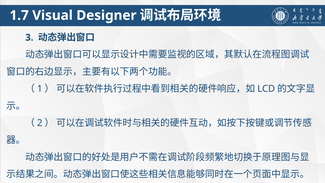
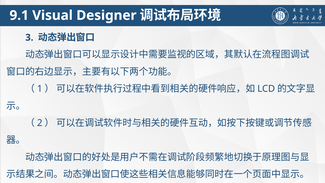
1.7: 1.7 -> 9.1
